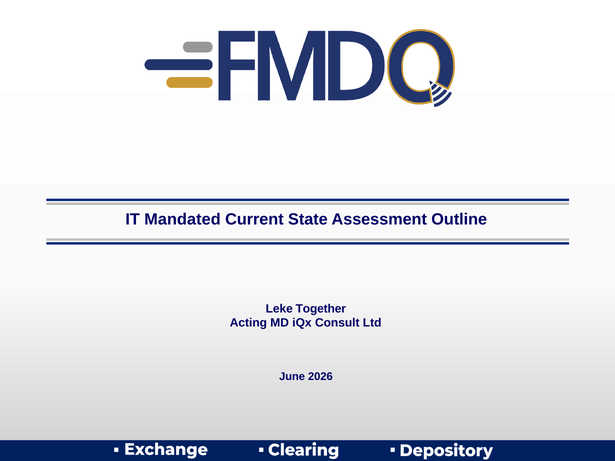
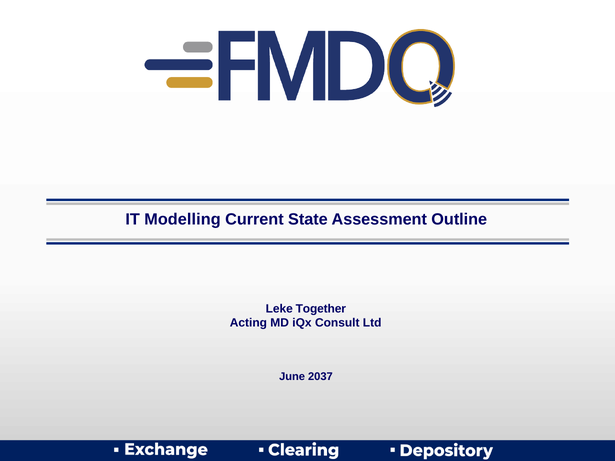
Mandated: Mandated -> Modelling
2026: 2026 -> 2037
